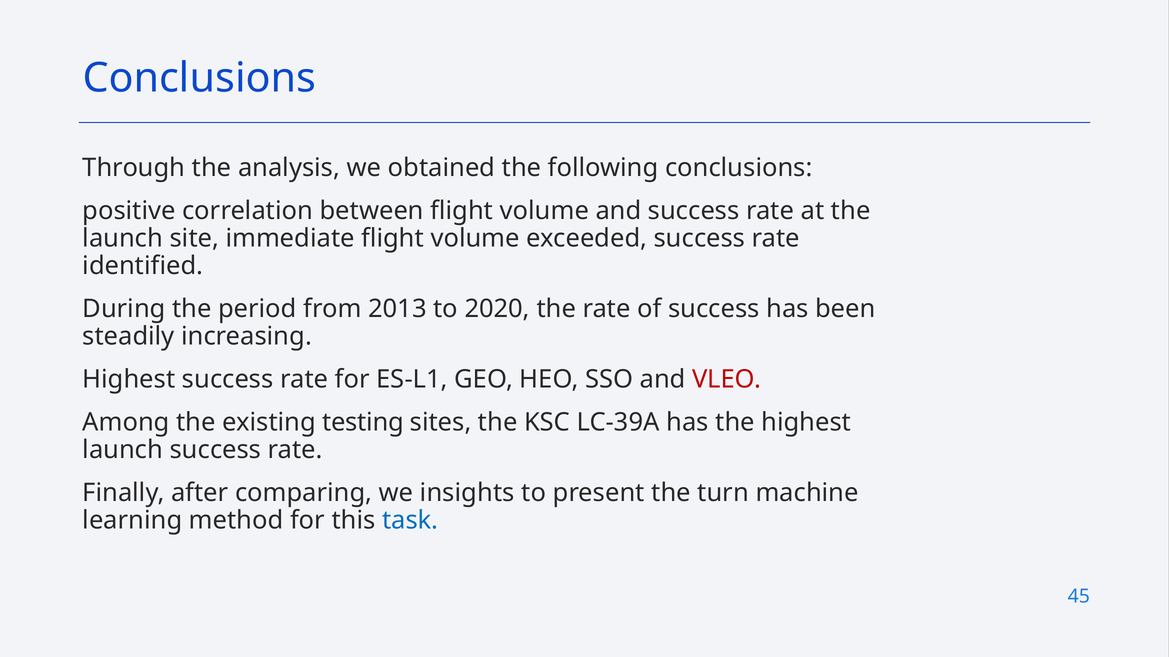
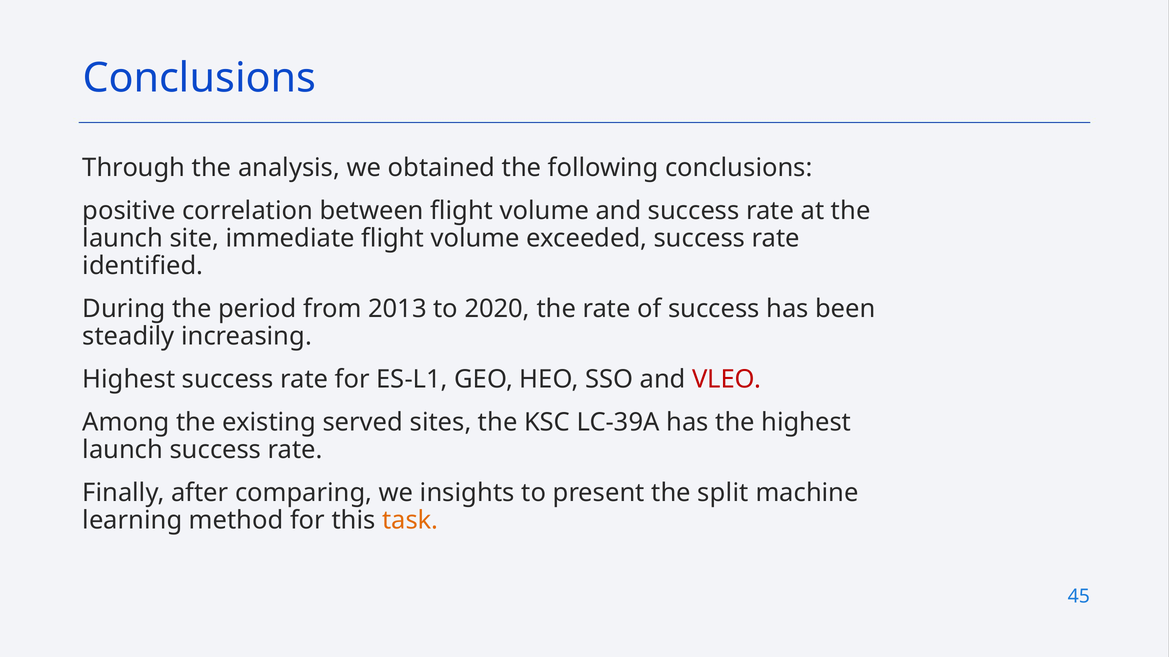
testing: testing -> served
turn: turn -> split
task colour: blue -> orange
